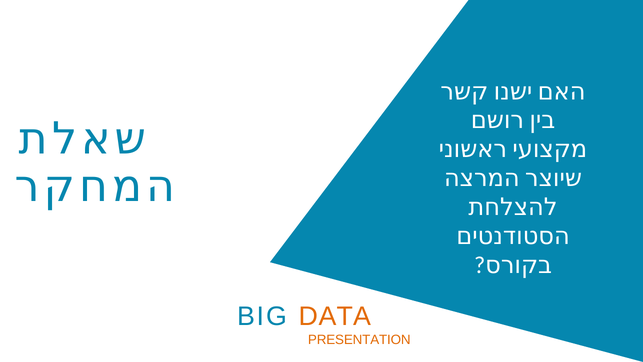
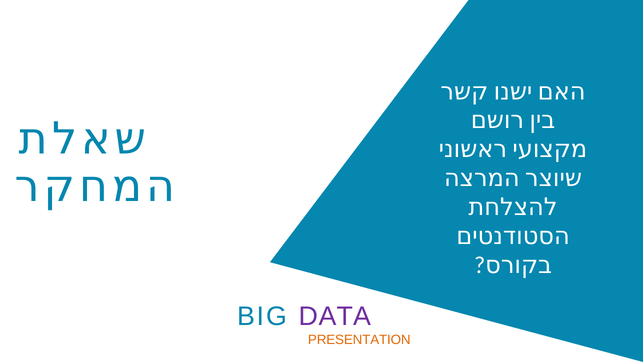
DATA colour: orange -> purple
